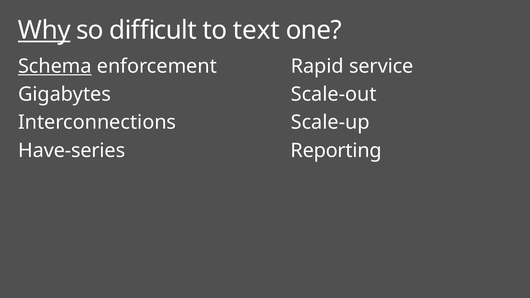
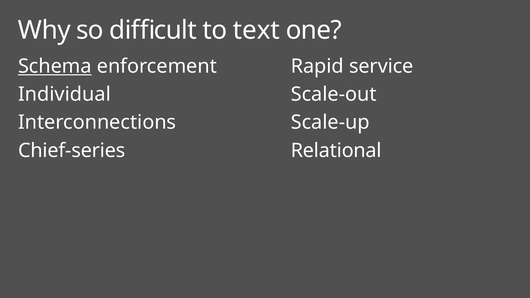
Why underline: present -> none
Gigabytes: Gigabytes -> Individual
Have-series: Have-series -> Chief-series
Reporting: Reporting -> Relational
